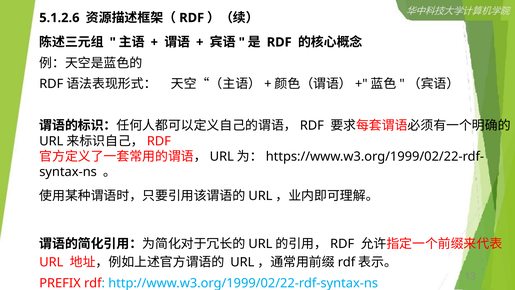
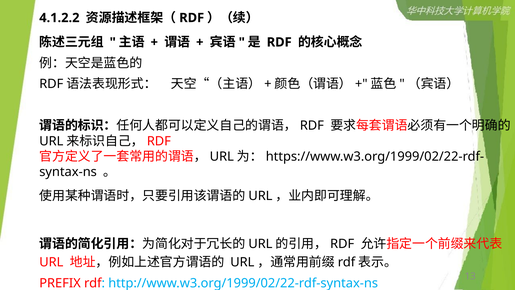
5.1.2.6: 5.1.2.6 -> 4.1.2.2
